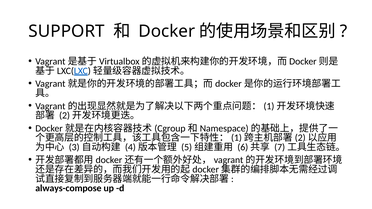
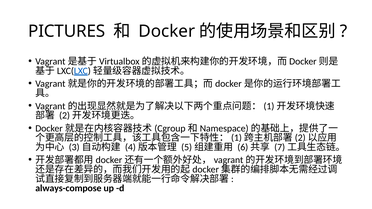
SUPPORT: SUPPORT -> PICTURES
